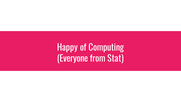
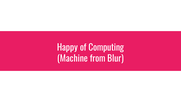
Everyone: Everyone -> Machine
Stat: Stat -> Blur
